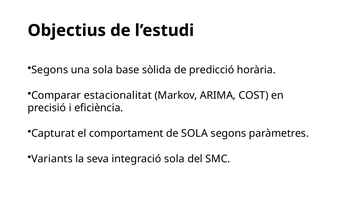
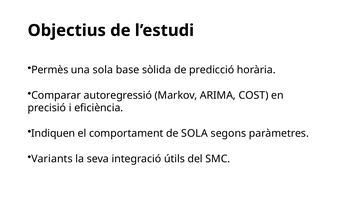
Segons at (50, 70): Segons -> Permès
estacionalitat: estacionalitat -> autoregressió
Capturat: Capturat -> Indiquen
integració sola: sola -> útils
